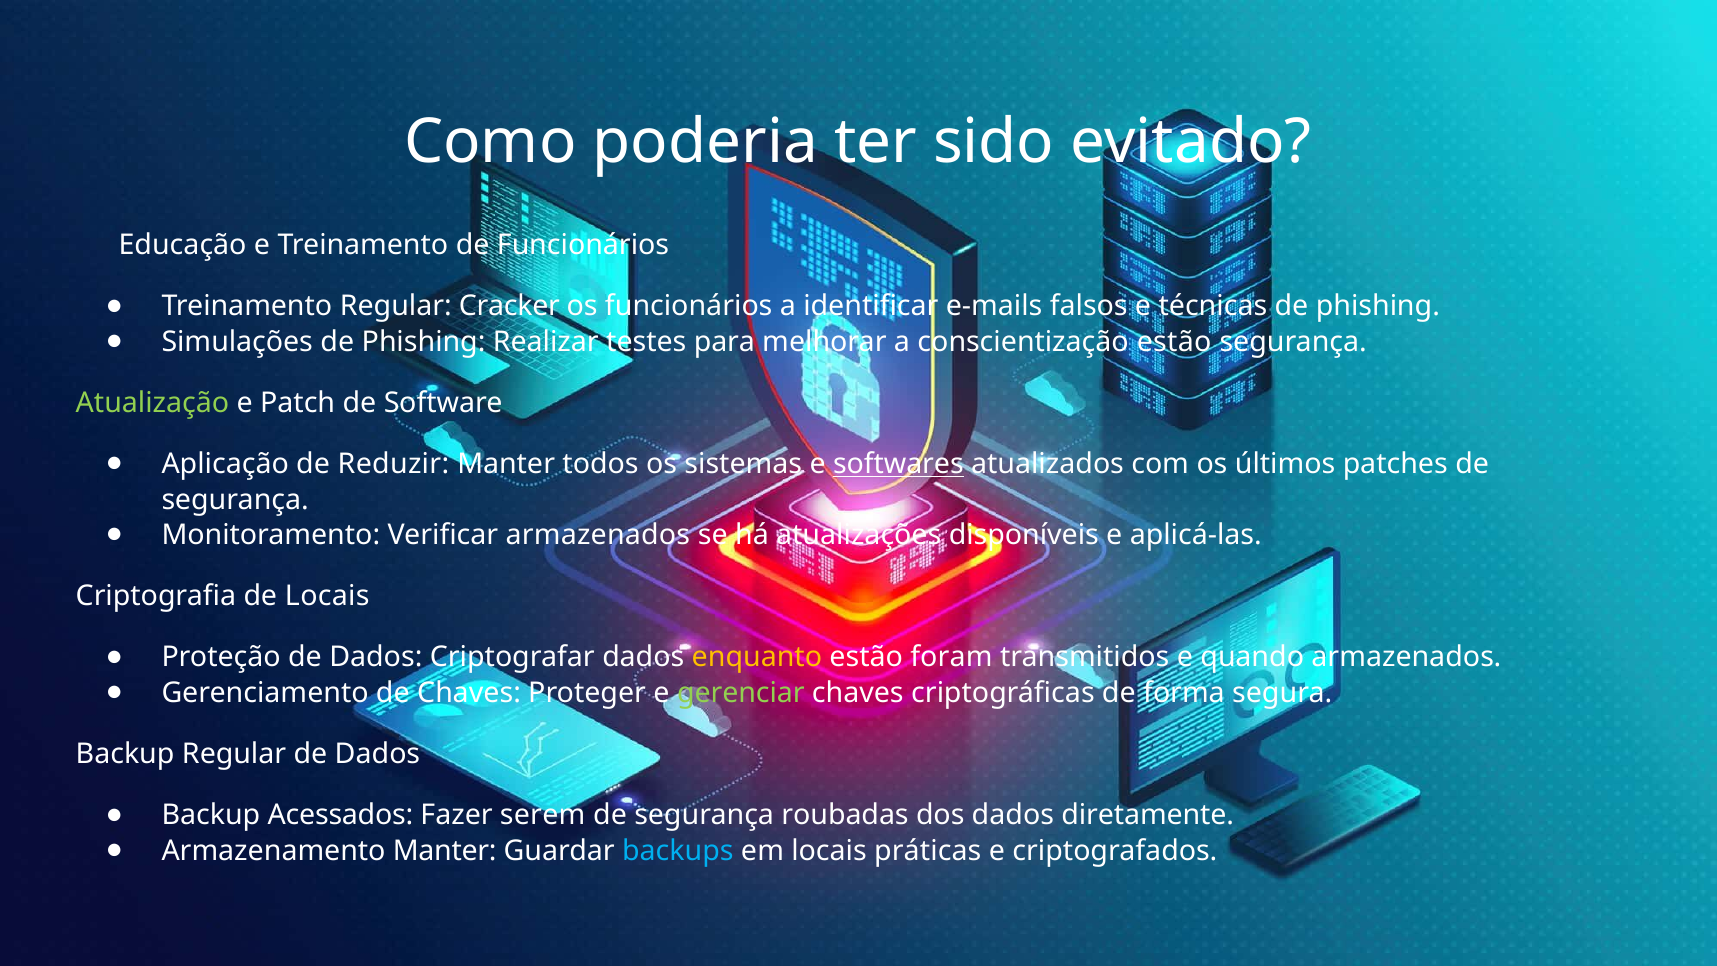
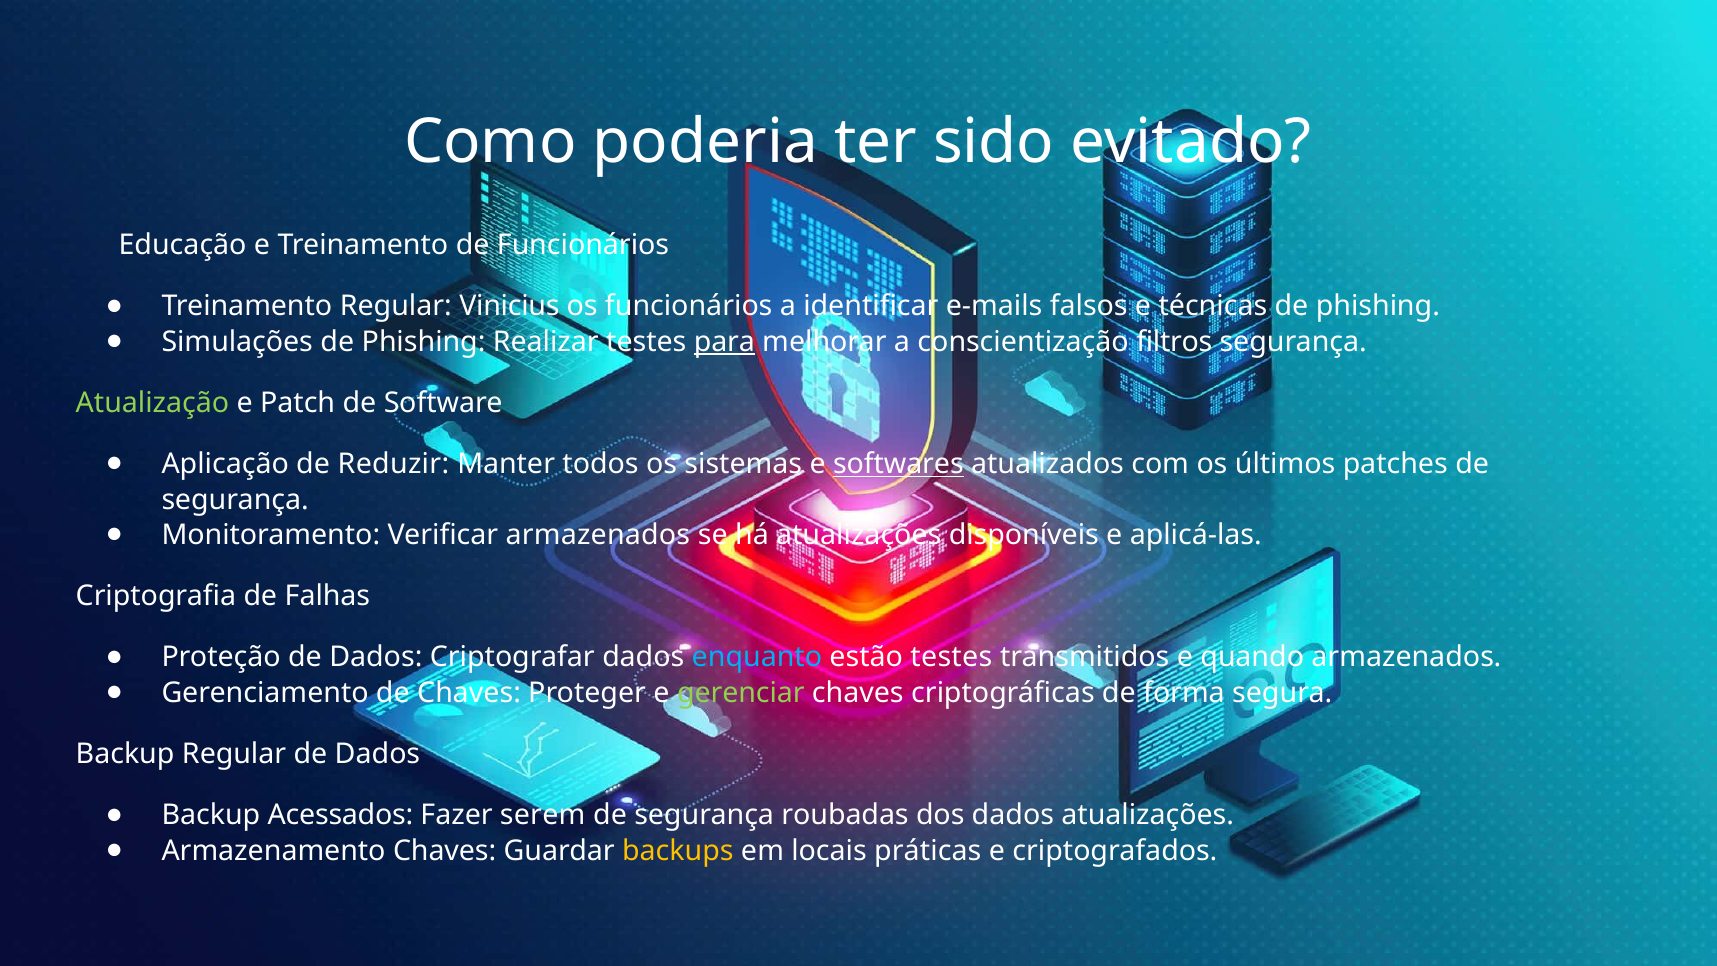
Cracker: Cracker -> Vinicius
para underline: none -> present
conscientização estão: estão -> filtros
de Locais: Locais -> Falhas
enquanto colour: yellow -> light blue
estão foram: foram -> testes
dados diretamente: diretamente -> atualizações
Armazenamento Manter: Manter -> Chaves
backups colour: light blue -> yellow
